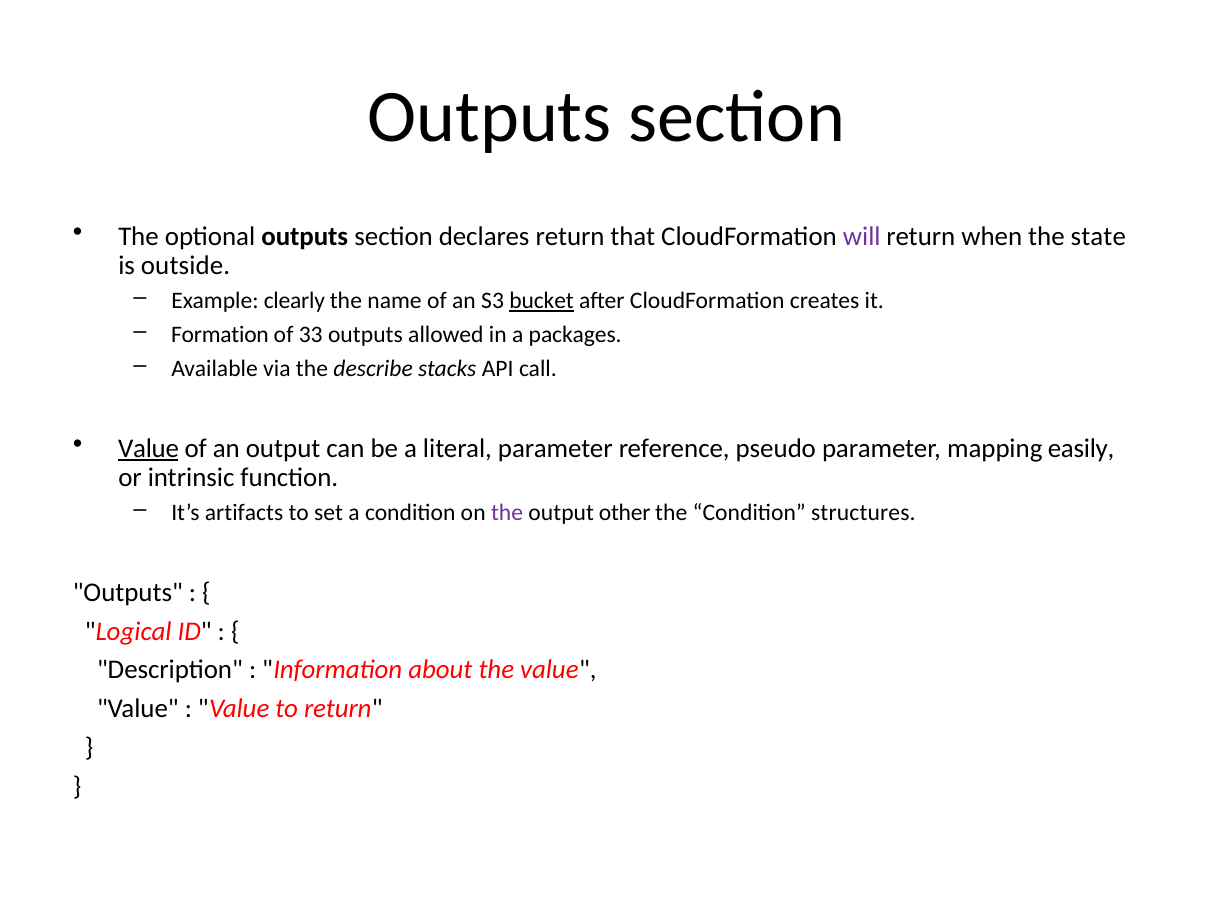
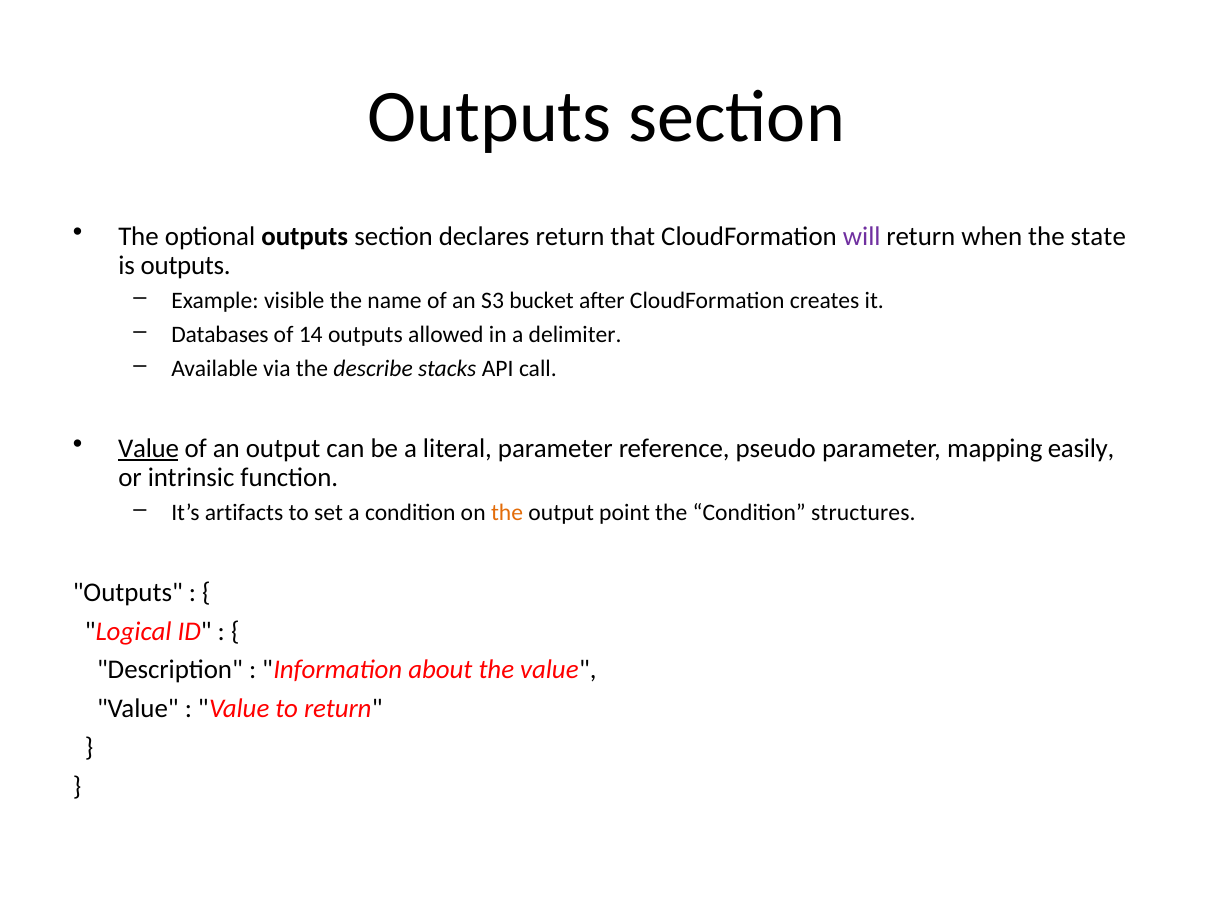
is outside: outside -> outputs
clearly: clearly -> visible
bucket underline: present -> none
Formation: Formation -> Databases
33: 33 -> 14
packages: packages -> delimiter
the at (507, 513) colour: purple -> orange
other: other -> point
